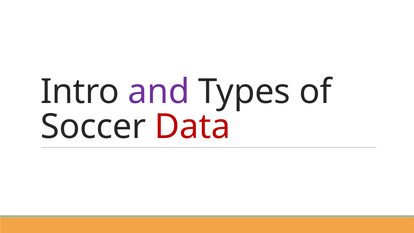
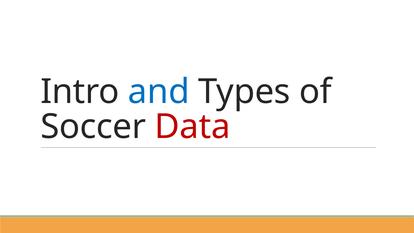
and colour: purple -> blue
